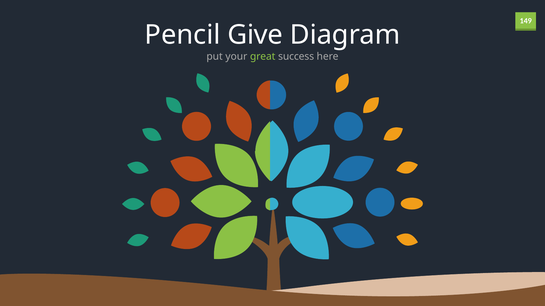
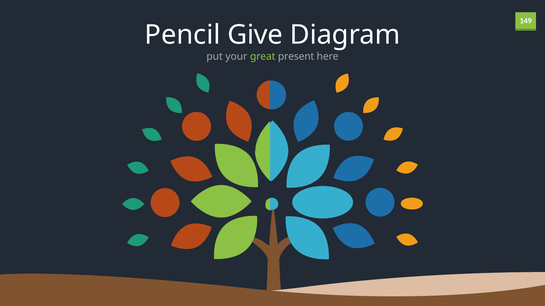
success: success -> present
